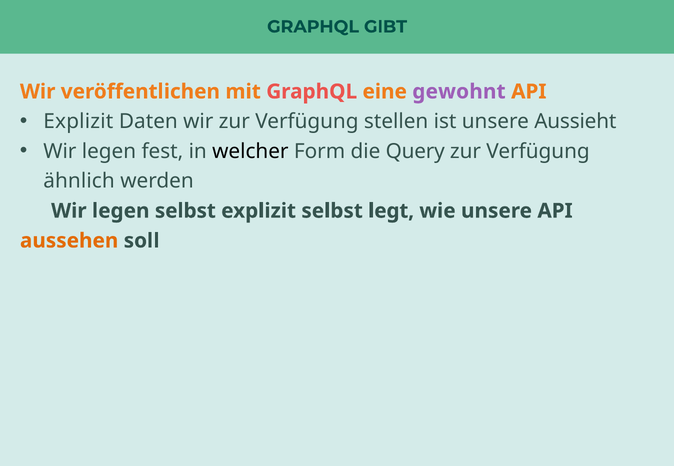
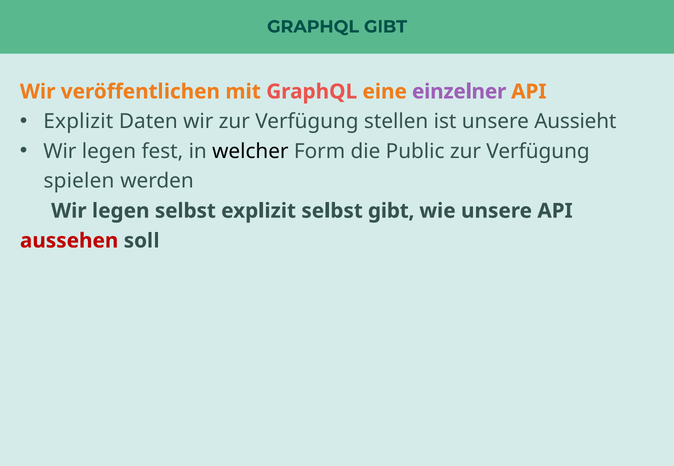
gewohnt: gewohnt -> einzelner
Query: Query -> Public
ähnlich: ähnlich -> spielen
selbst legt: legt -> gibt
aussehen colour: orange -> red
